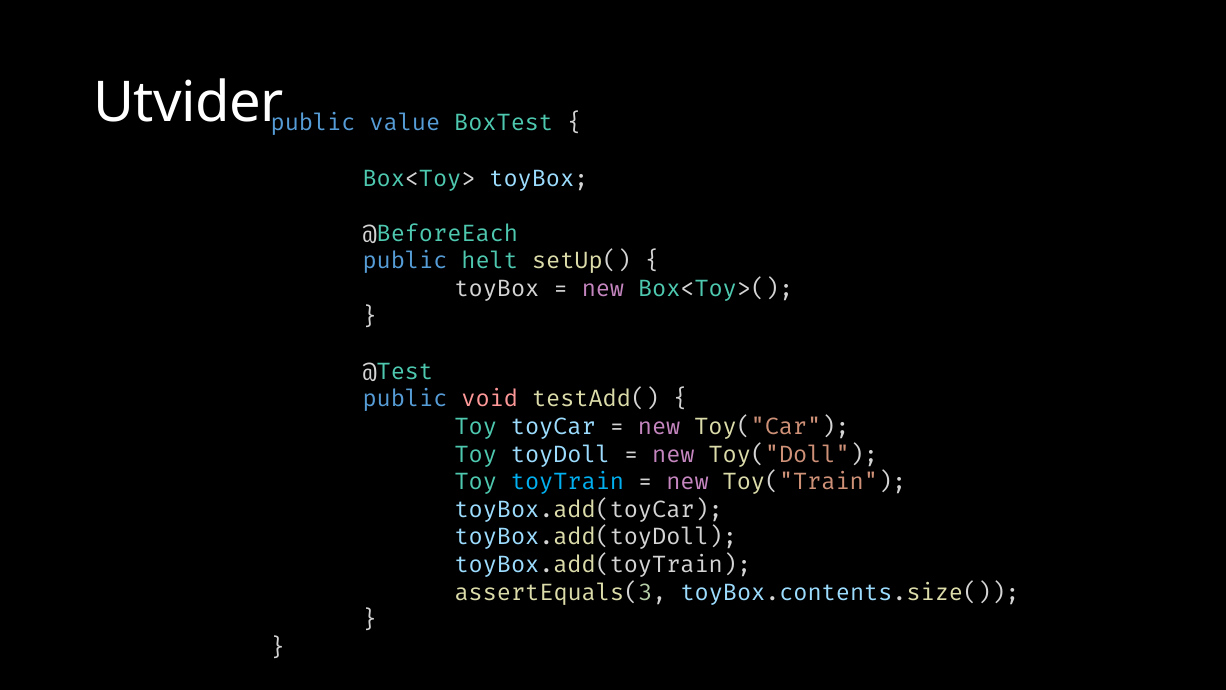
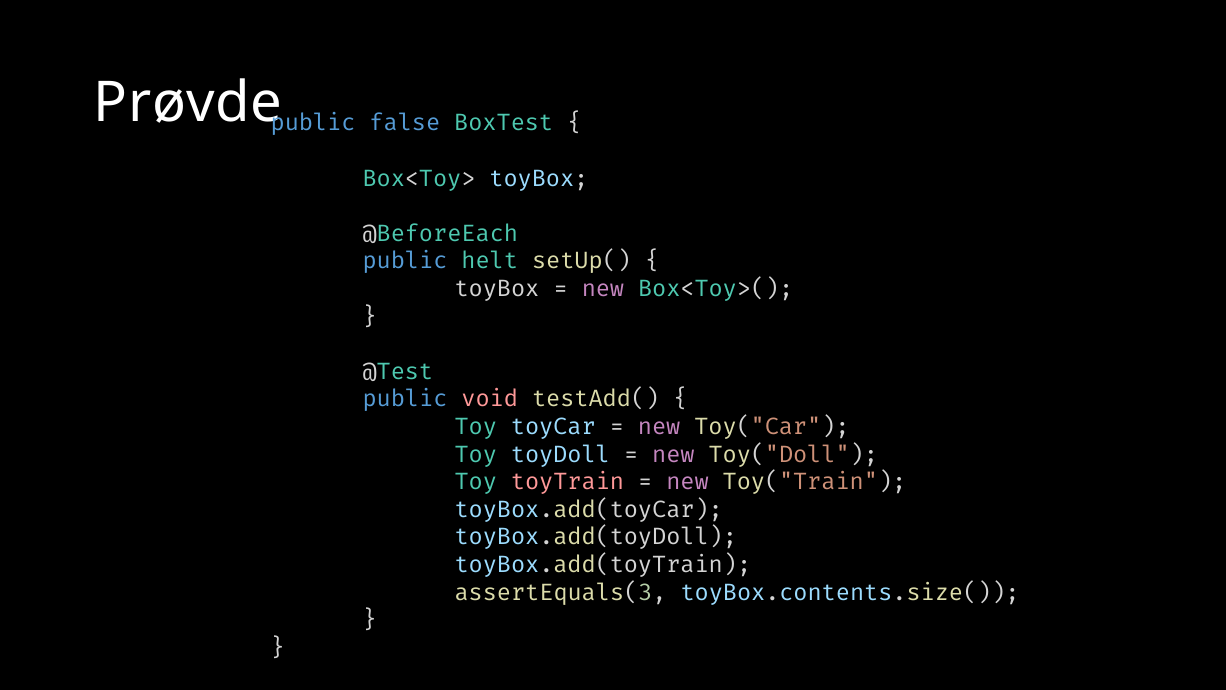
Utvider: Utvider -> Prøvde
value: value -> false
toyTrain colour: light blue -> pink
